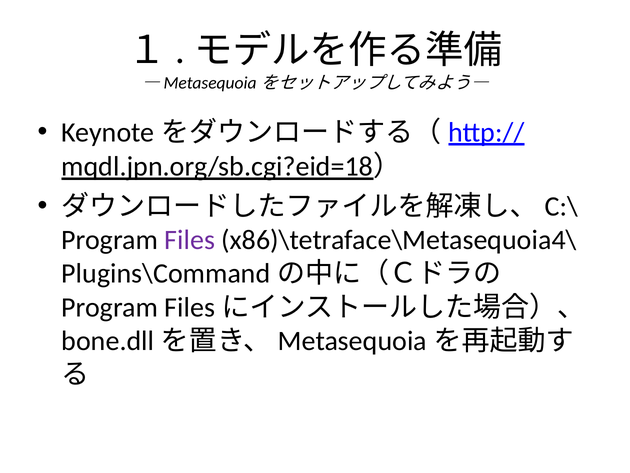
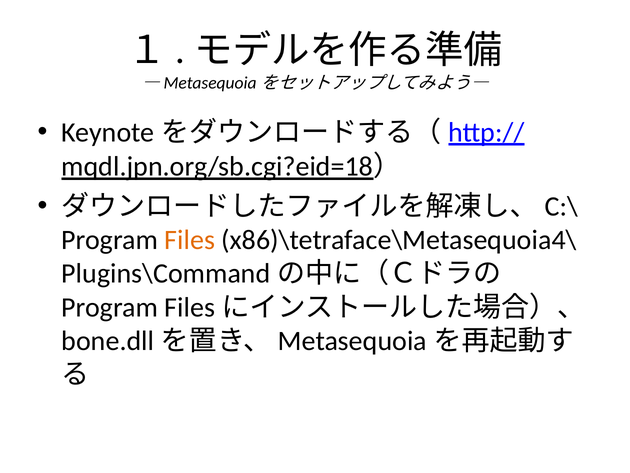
Files colour: purple -> orange
